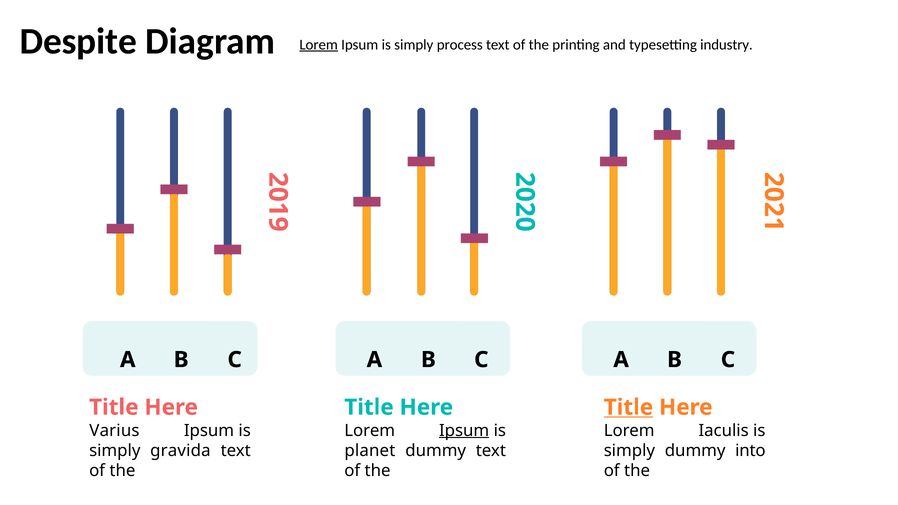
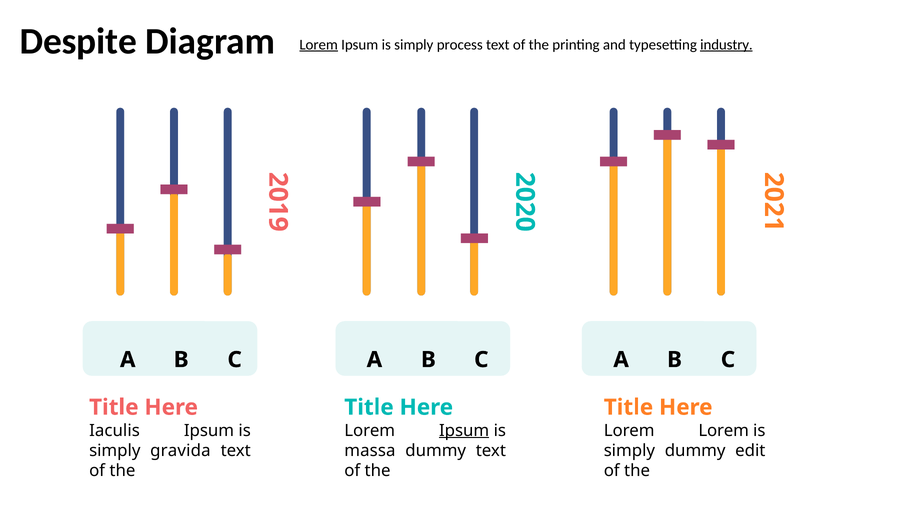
industry underline: none -> present
Title at (628, 407) underline: present -> none
Varius: Varius -> Iaculis
Lorem Iaculis: Iaculis -> Lorem
planet: planet -> massa
into: into -> edit
